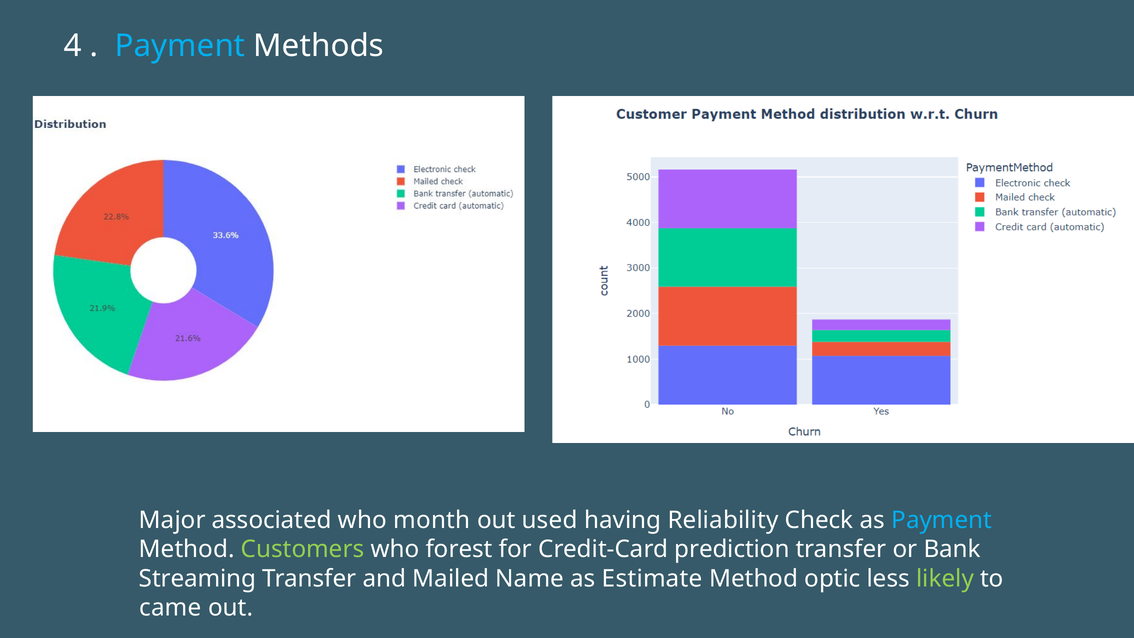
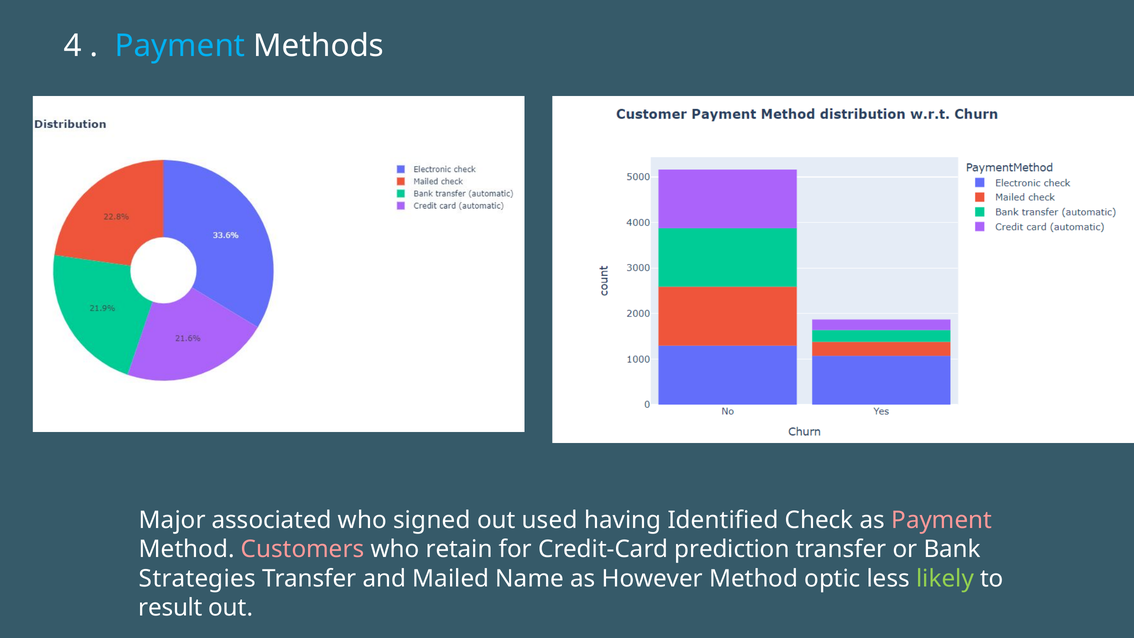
month: month -> signed
Reliability: Reliability -> Identified
Payment at (942, 520) colour: light blue -> pink
Customers colour: light green -> pink
forest: forest -> retain
Streaming: Streaming -> Strategies
Estimate: Estimate -> However
came: came -> result
